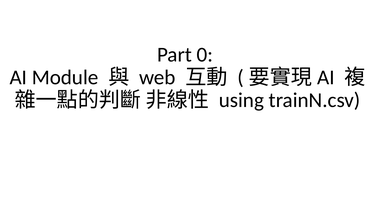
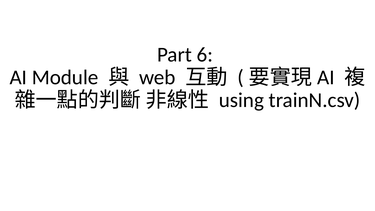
0: 0 -> 6
